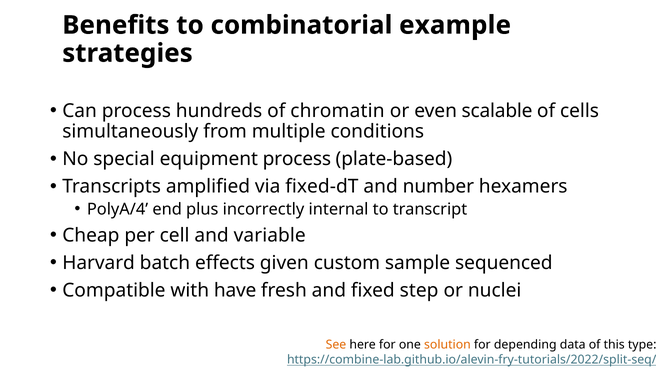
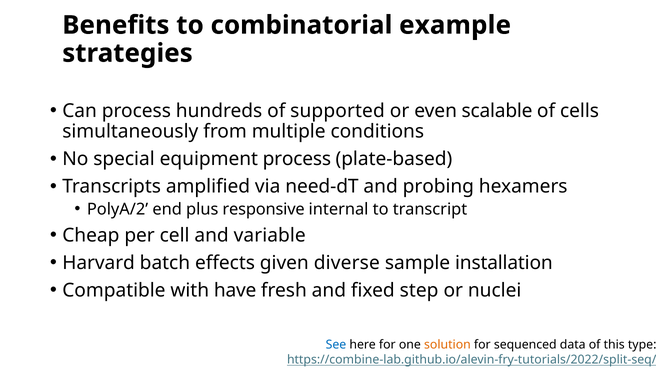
chromatin: chromatin -> supported
fixed-dT: fixed-dT -> need-dT
number: number -> probing
PolyA/4: PolyA/4 -> PolyA/2
incorrectly: incorrectly -> responsive
custom: custom -> diverse
sequenced: sequenced -> installation
See colour: orange -> blue
depending: depending -> sequenced
